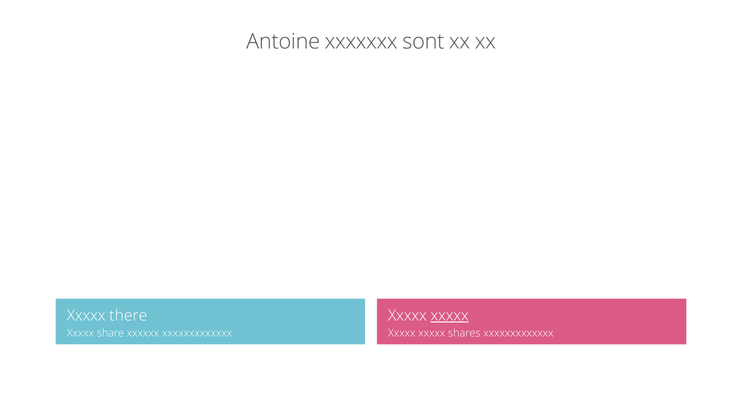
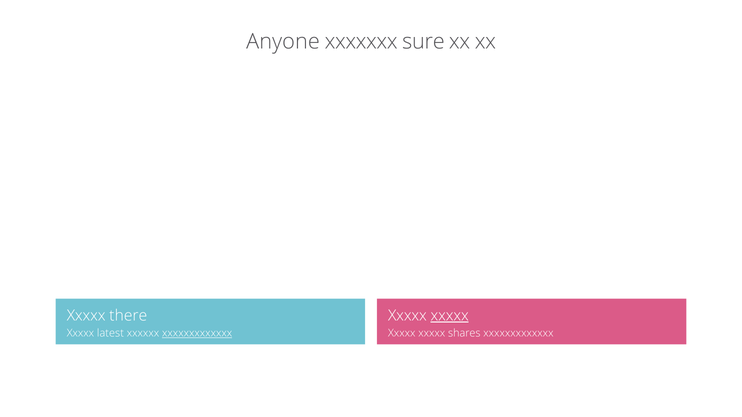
Antoine: Antoine -> Anyone
sont: sont -> sure
share: share -> latest
xxxxxxxxxxxxx at (197, 333) underline: none -> present
